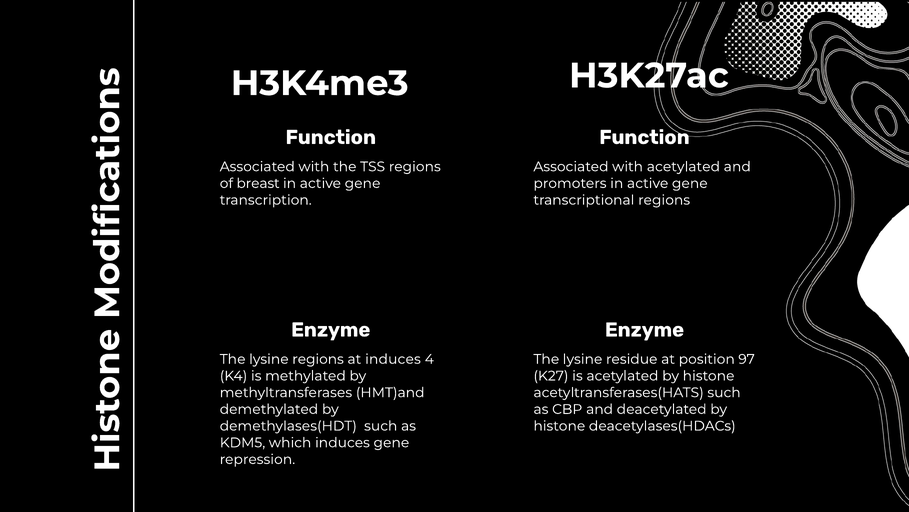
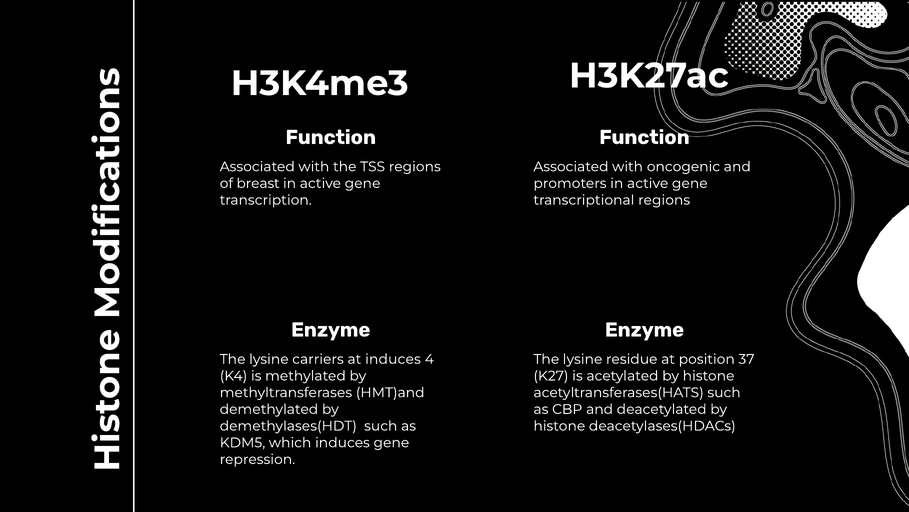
with acetylated: acetylated -> oncogenic
lysine regions: regions -> carriers
97: 97 -> 37
